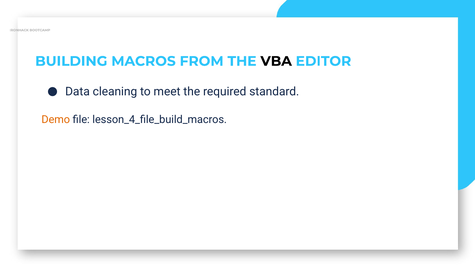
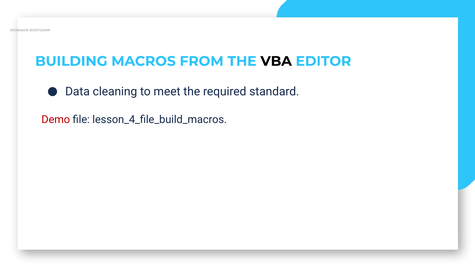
Demo colour: orange -> red
